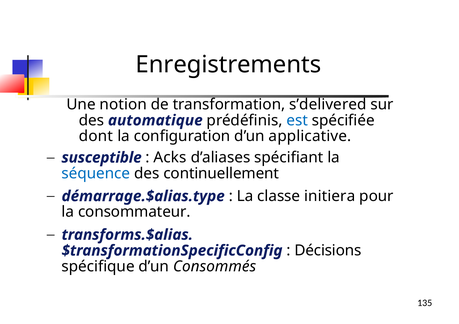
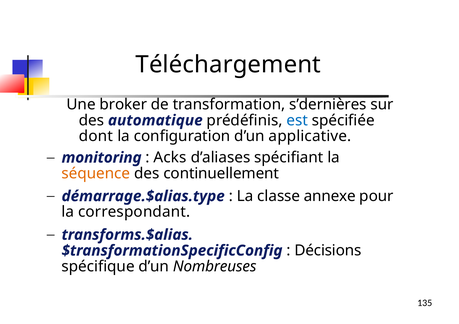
Enregistrements: Enregistrements -> Téléchargement
notion: notion -> broker
s’delivered: s’delivered -> s’dernières
susceptible: susceptible -> monitoring
séquence colour: blue -> orange
initiera: initiera -> annexe
consommateur: consommateur -> correspondant
Consommés: Consommés -> Nombreuses
